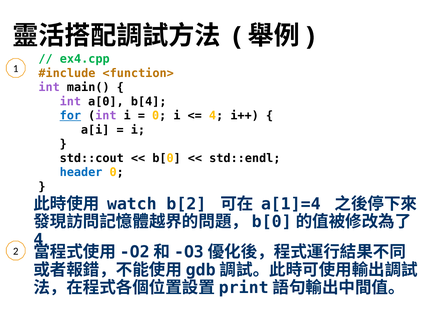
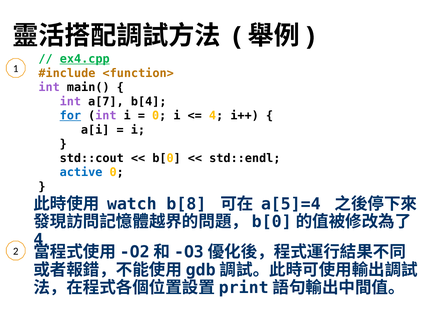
ex4.cpp underline: none -> present
a[0: a[0 -> a[7
header: header -> active
b[2: b[2 -> b[8
a[1]=4: a[1]=4 -> a[5]=4
